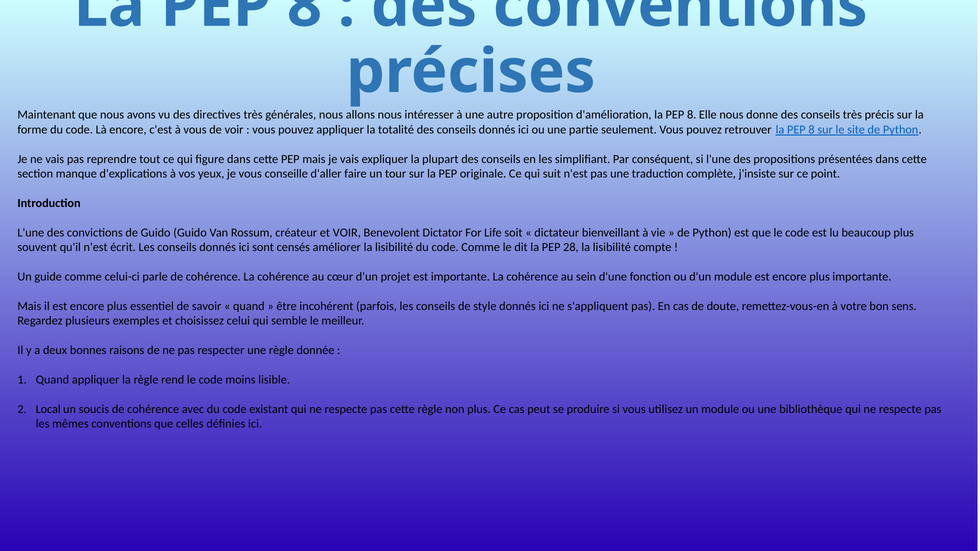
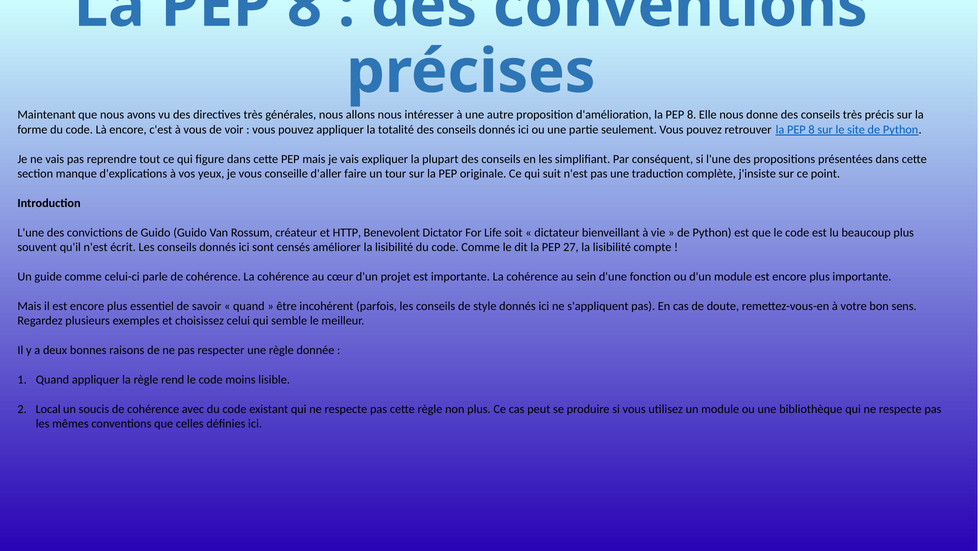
et VOIR: VOIR -> HTTP
28: 28 -> 27
